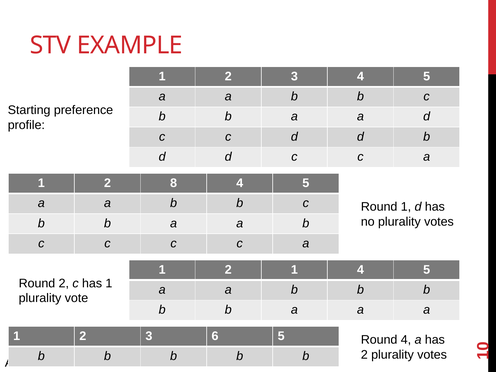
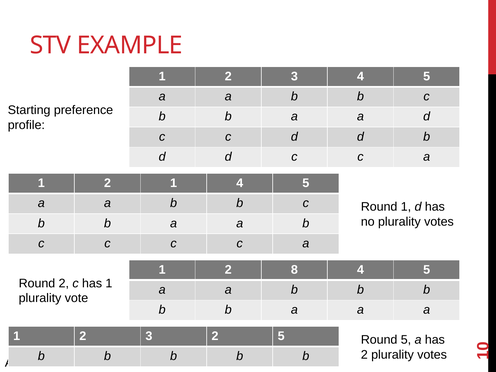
2 8: 8 -> 1
2 1: 1 -> 8
3 6: 6 -> 2
Round 4: 4 -> 5
